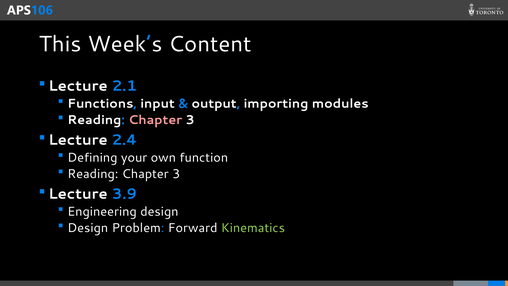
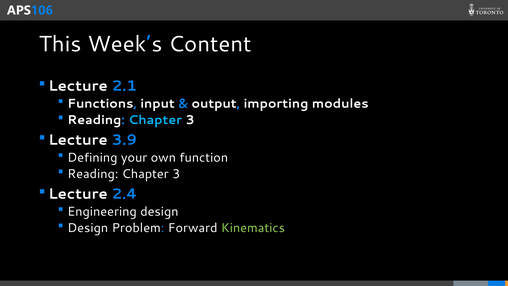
Chapter at (155, 120) colour: pink -> light blue
2.4: 2.4 -> 3.9
3.9: 3.9 -> 2.4
